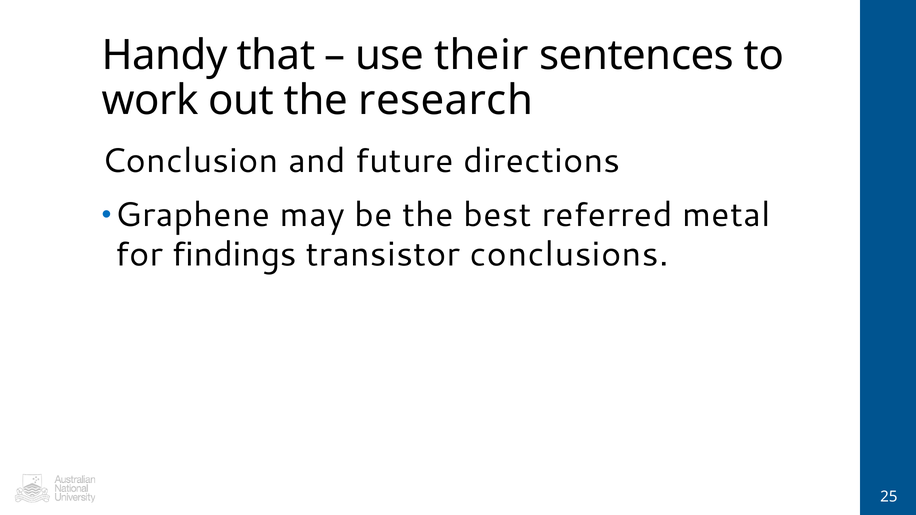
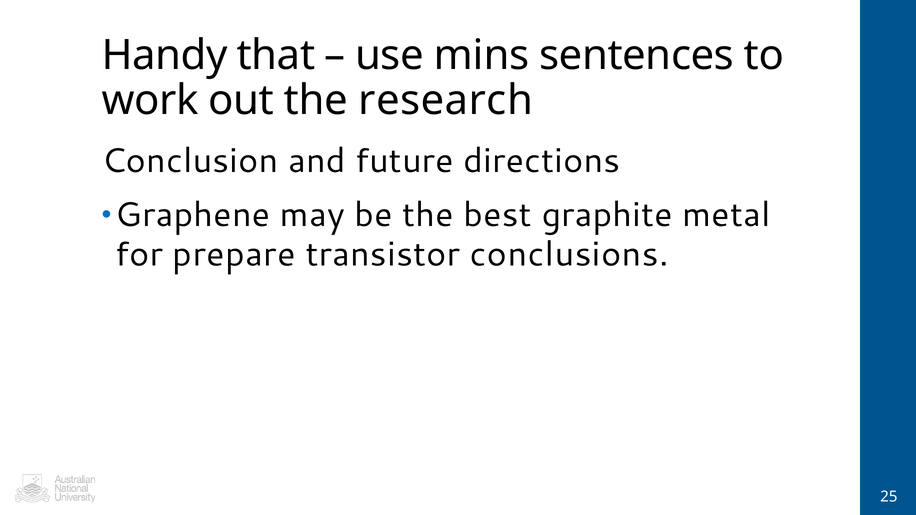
their: their -> mins
referred: referred -> graphite
findings: findings -> prepare
